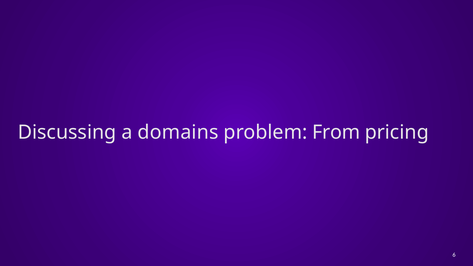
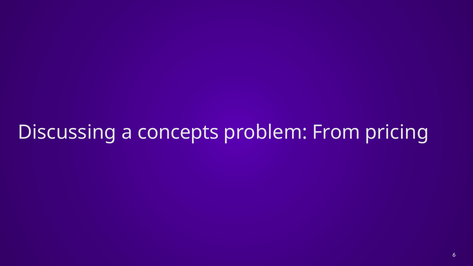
domains: domains -> concepts
